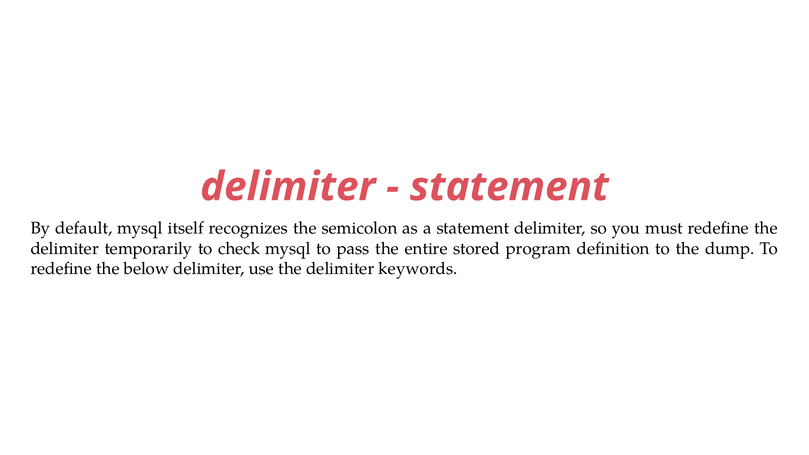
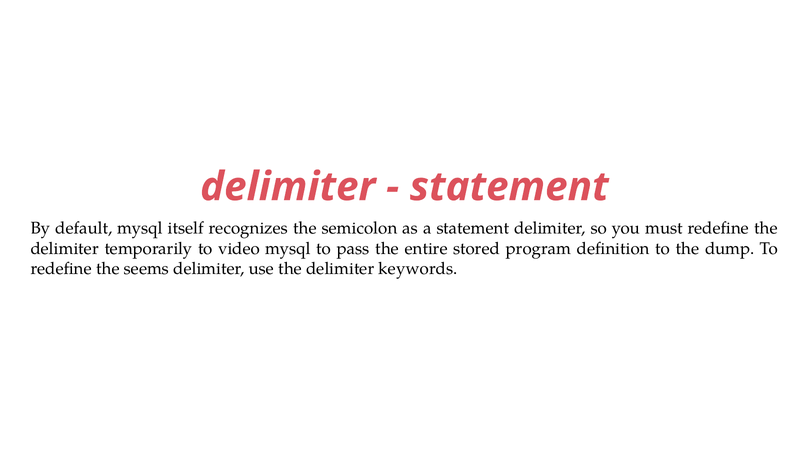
check: check -> video
below: below -> seems
